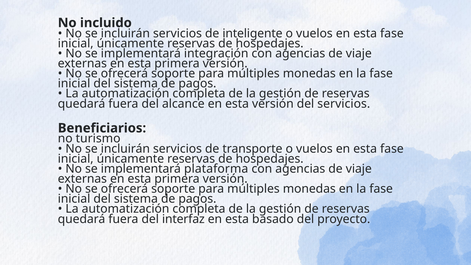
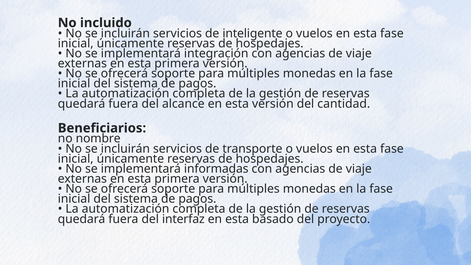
del servicios: servicios -> cantidad
turismo: turismo -> nombre
plataforma: plataforma -> informadas
